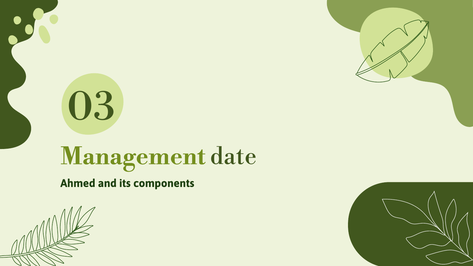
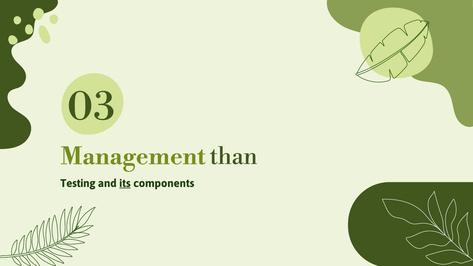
date: date -> than
Ahmed: Ahmed -> Testing
its underline: none -> present
